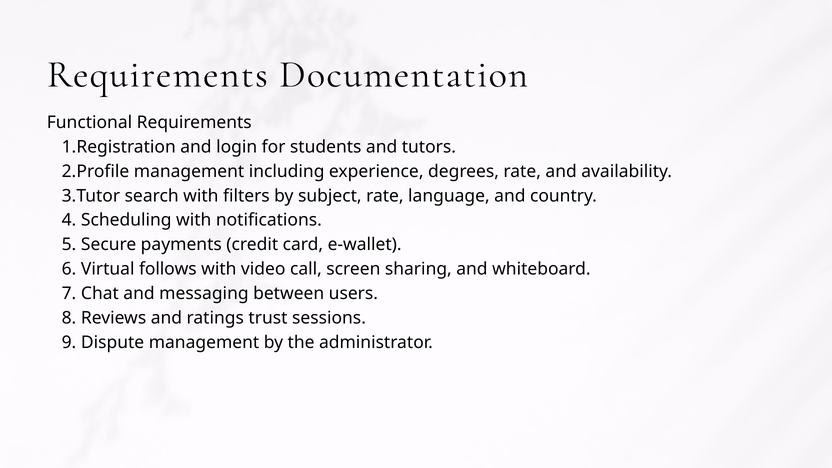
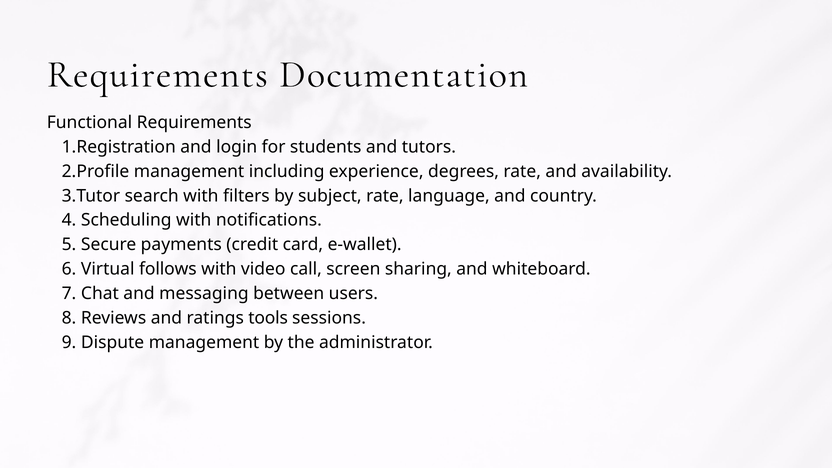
trust: trust -> tools
